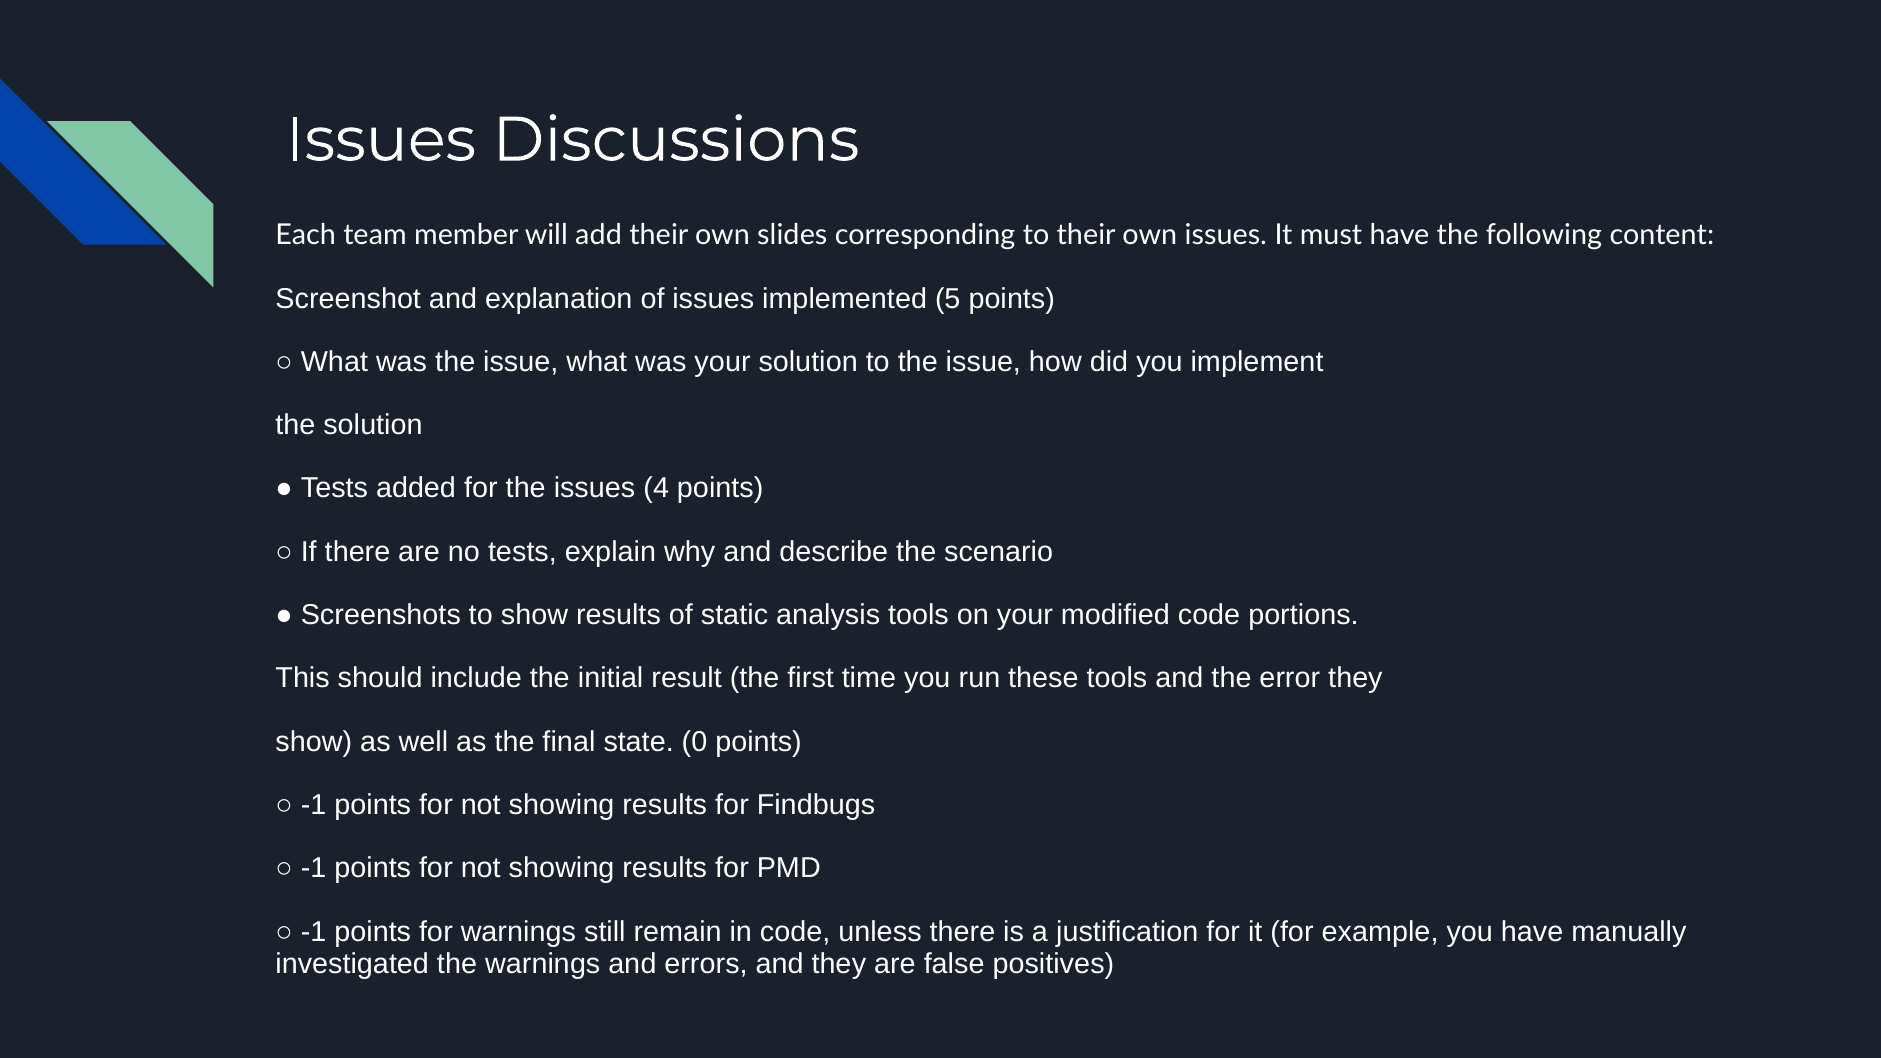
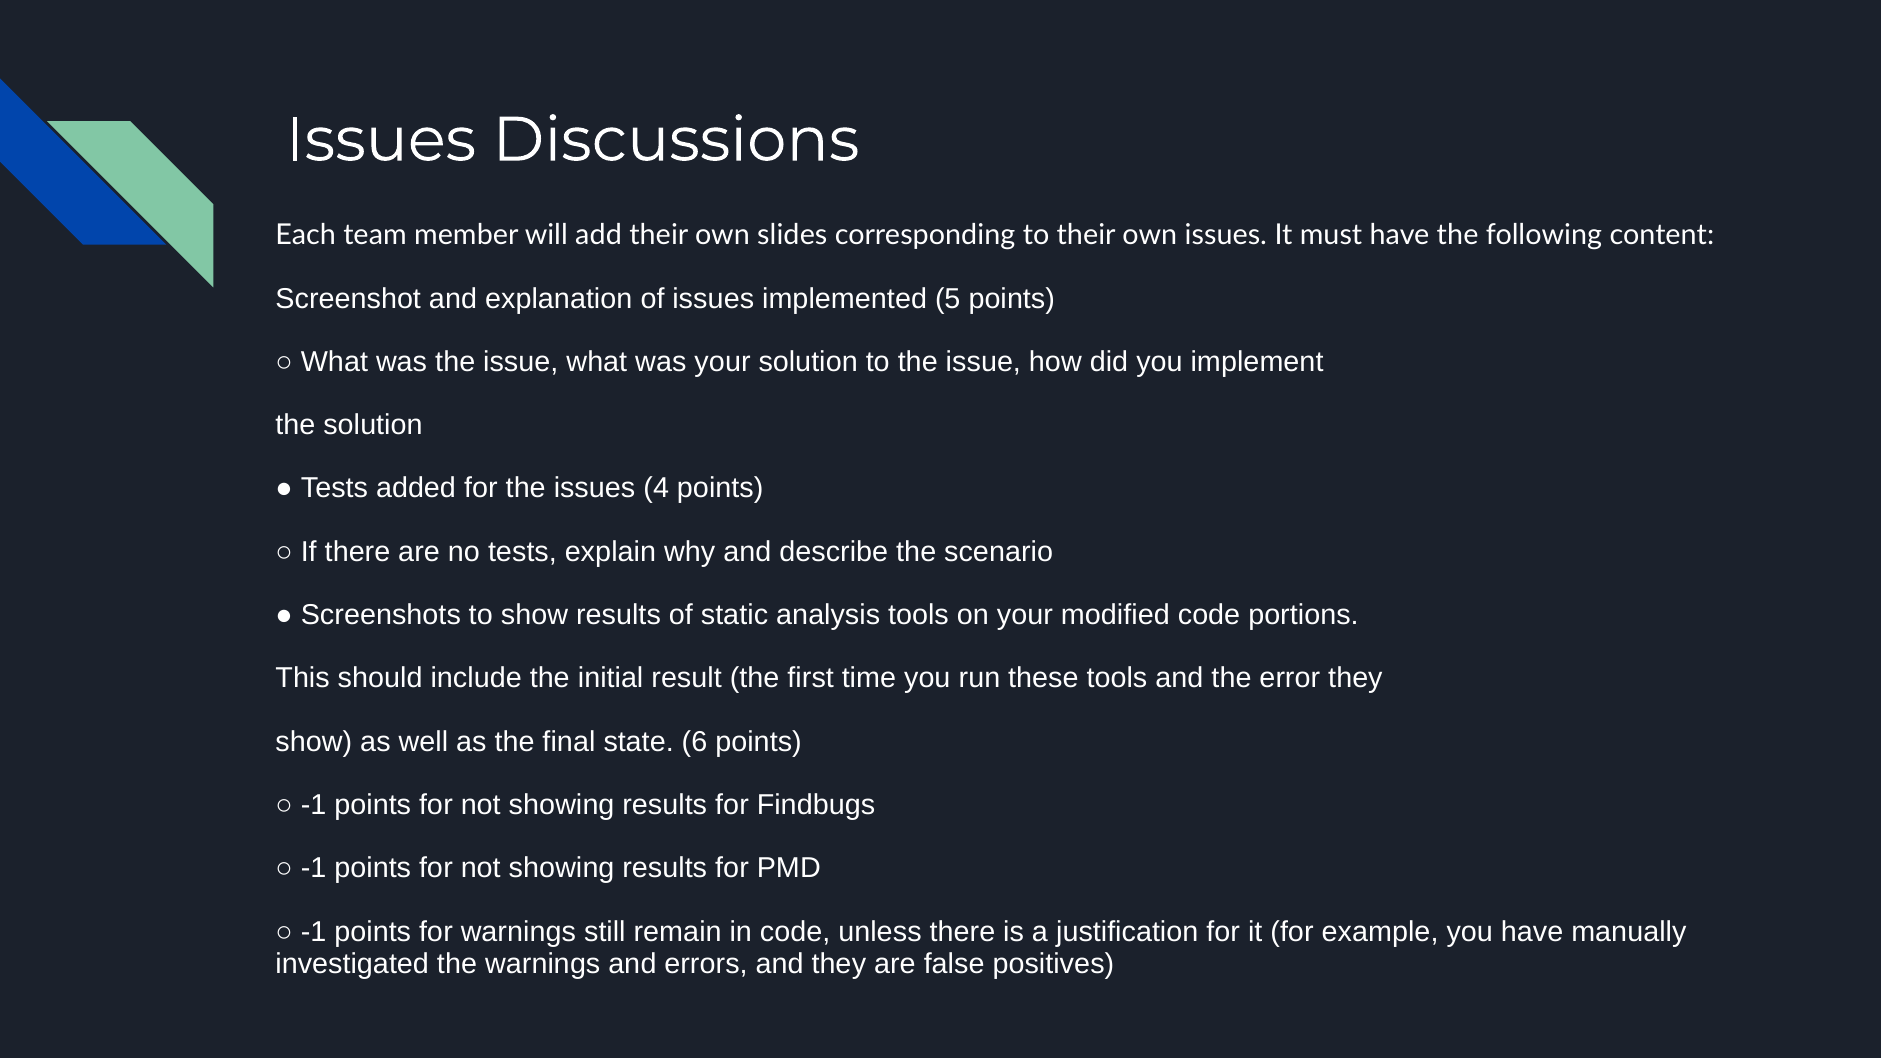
0: 0 -> 6
